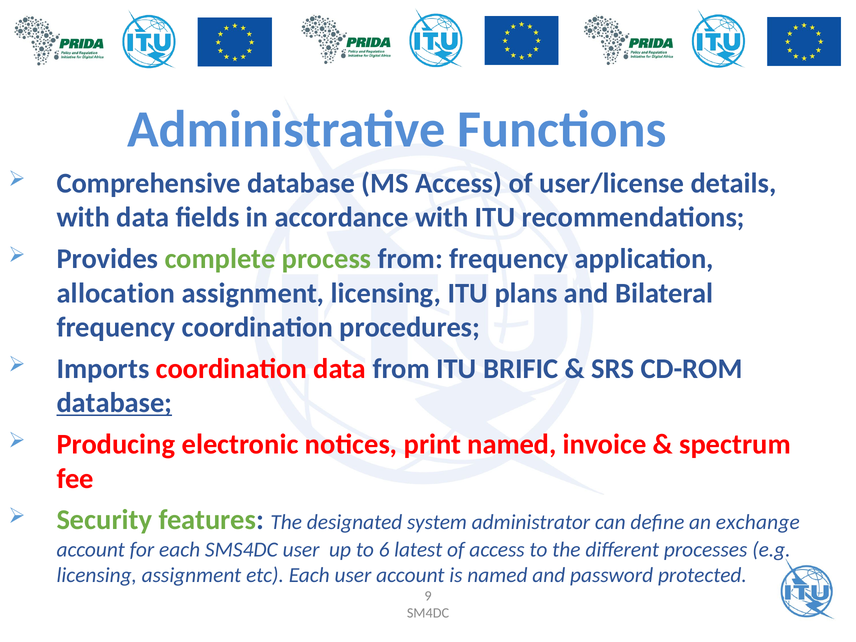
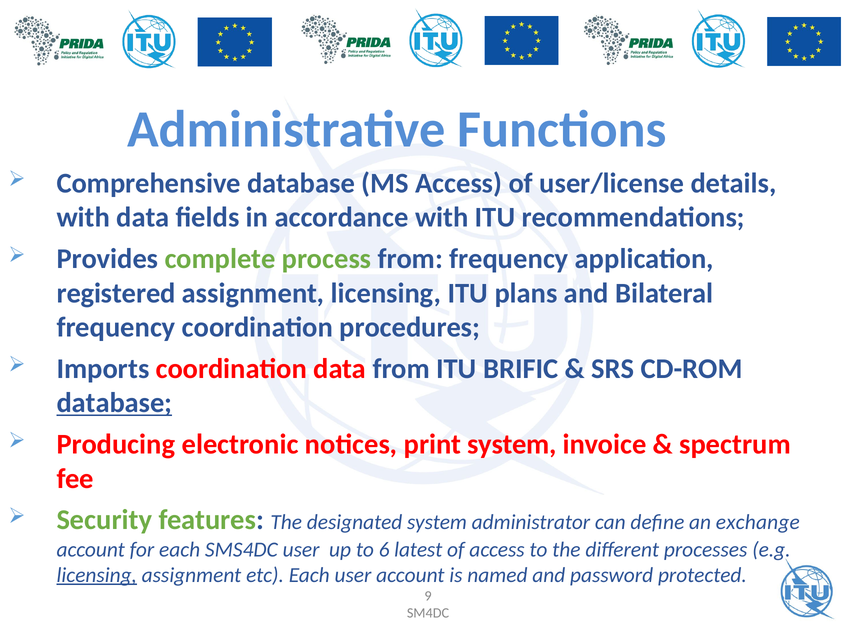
allocation: allocation -> registered
print named: named -> system
licensing at (97, 575) underline: none -> present
